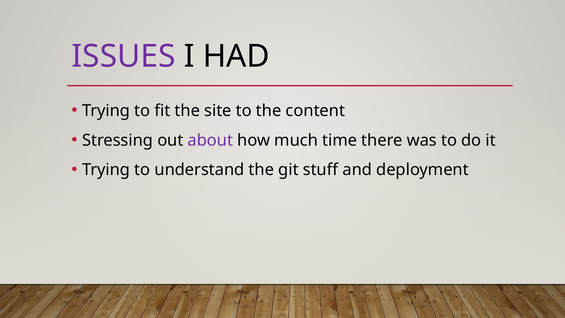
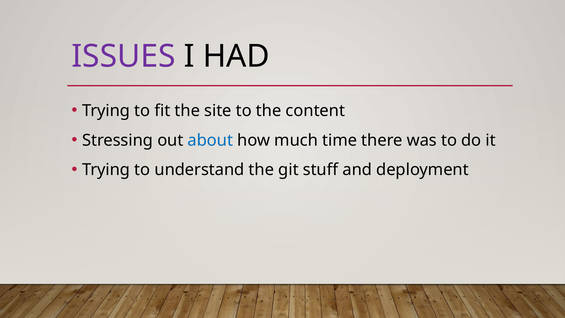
about colour: purple -> blue
